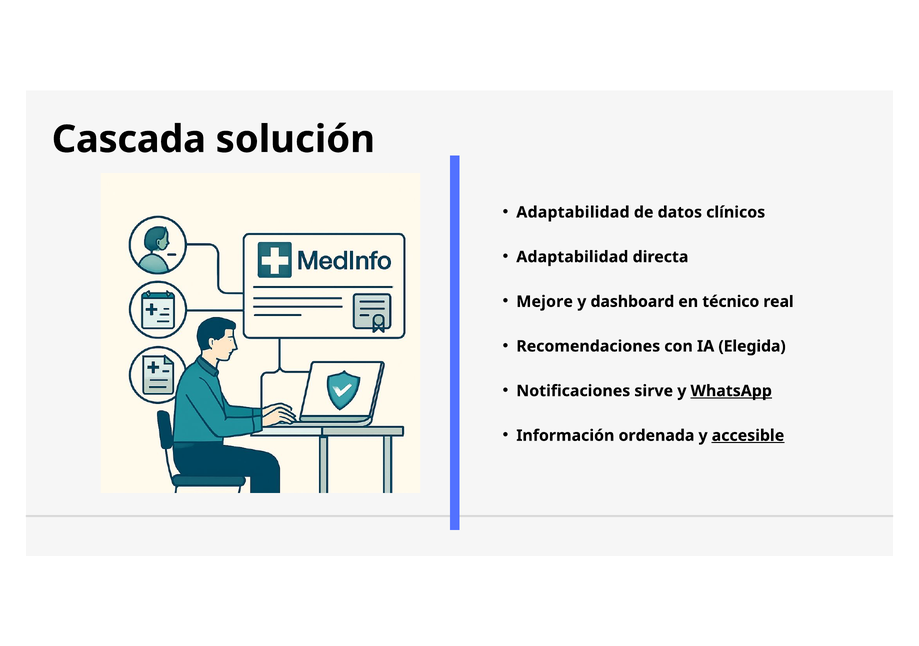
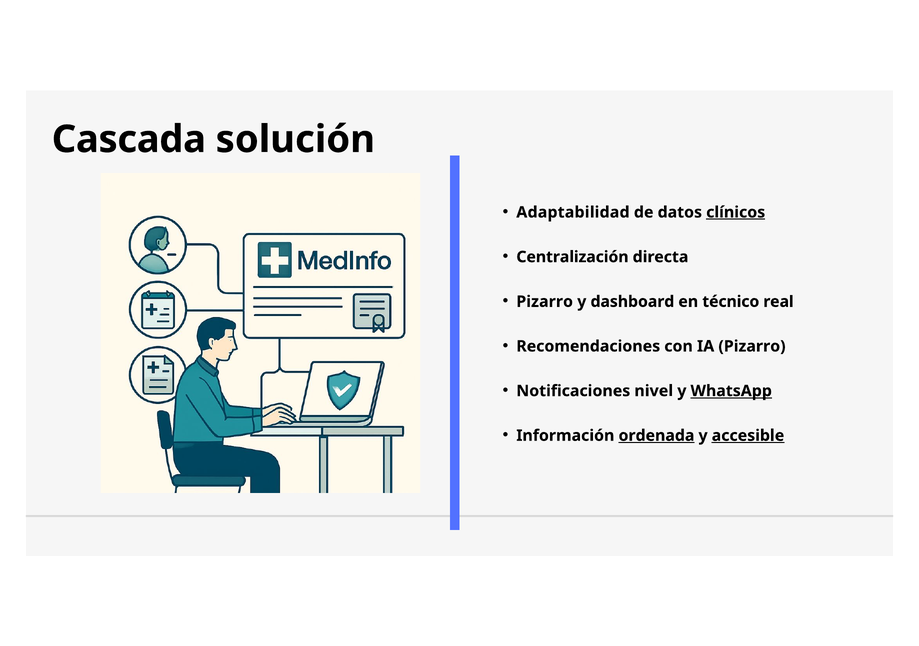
clínicos underline: none -> present
Adaptabilidad at (572, 257): Adaptabilidad -> Centralización
Mejore at (545, 302): Mejore -> Pizarro
IA Elegida: Elegida -> Pizarro
sirve: sirve -> nivel
ordenada underline: none -> present
